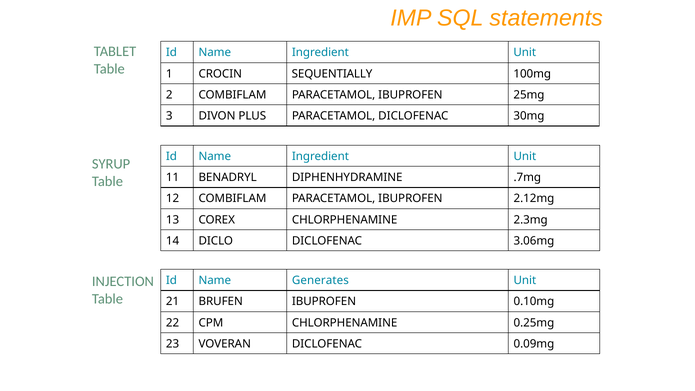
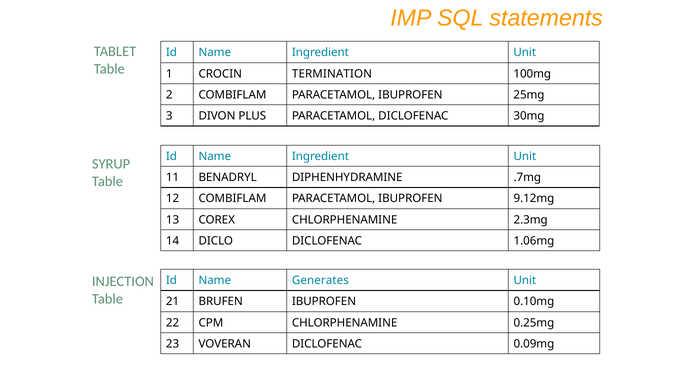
SEQUENTIALLY: SEQUENTIALLY -> TERMINATION
2.12mg: 2.12mg -> 9.12mg
3.06mg: 3.06mg -> 1.06mg
